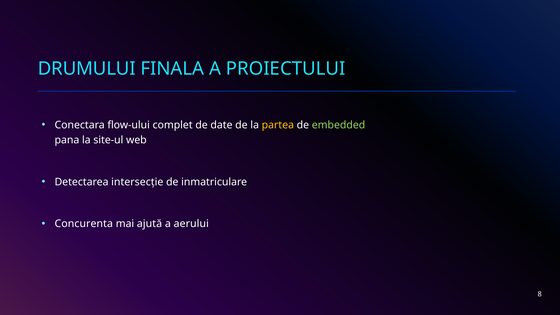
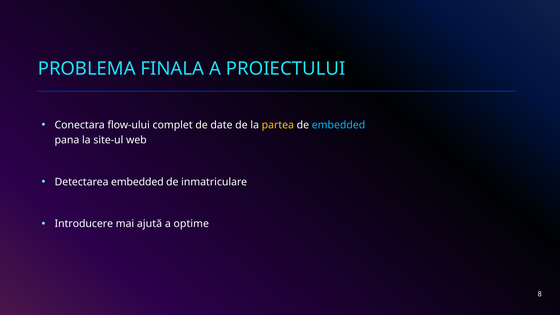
DRUMULUI: DRUMULUI -> PROBLEMA
embedded at (339, 125) colour: light green -> light blue
Detectarea intersecție: intersecție -> embedded
Concurenta: Concurenta -> Introducere
aerului: aerului -> optime
